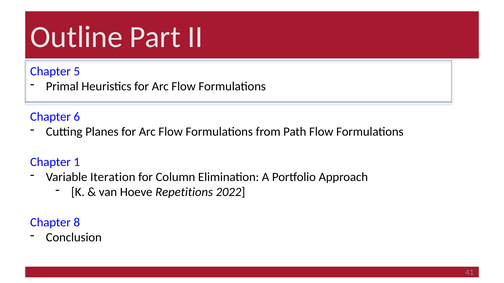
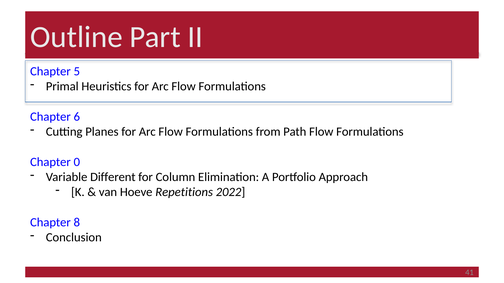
1: 1 -> 0
Iteration: Iteration -> Different
